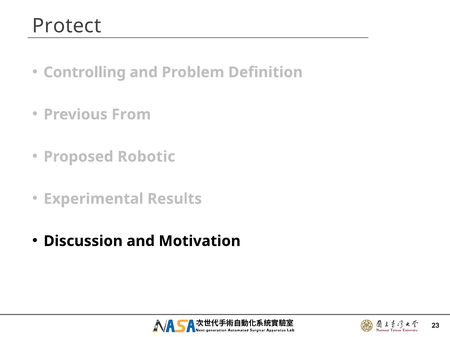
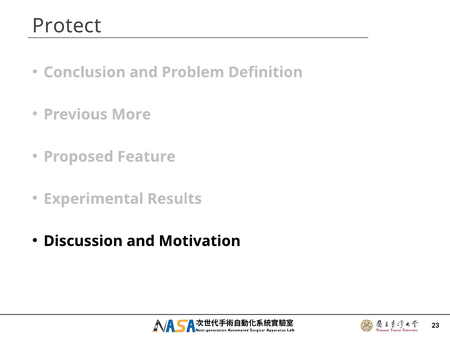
Controlling: Controlling -> Conclusion
From: From -> More
Robotic: Robotic -> Feature
